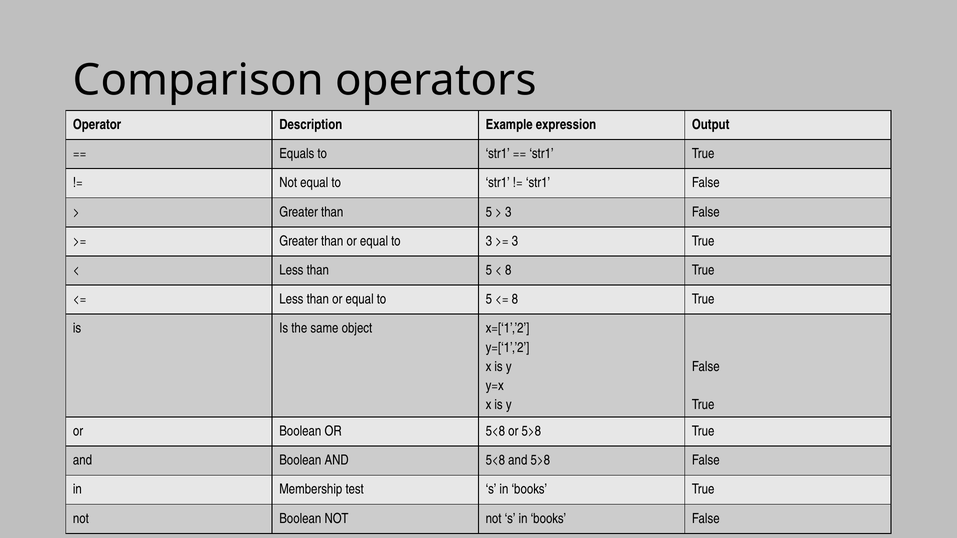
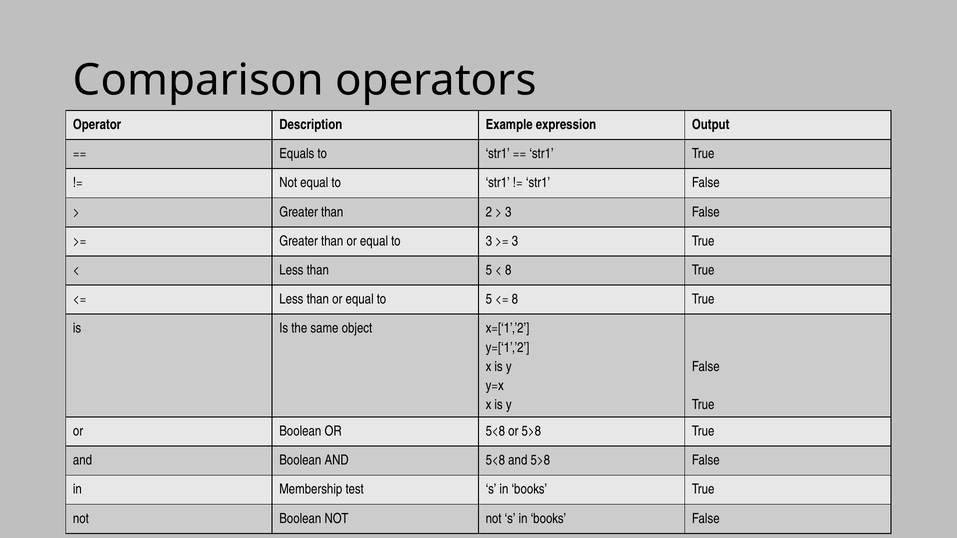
Greater than 5: 5 -> 2
